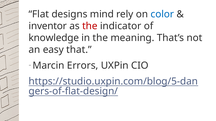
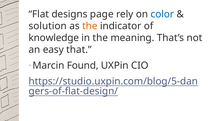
mind: mind -> page
inventor: inventor -> solution
the at (90, 26) colour: red -> orange
Errors: Errors -> Found
